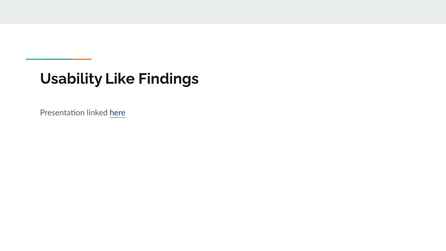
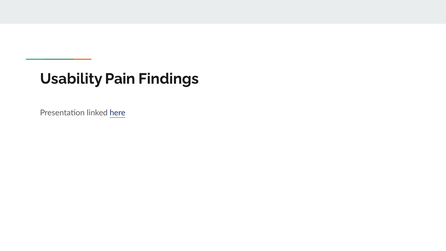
Like: Like -> Pain
